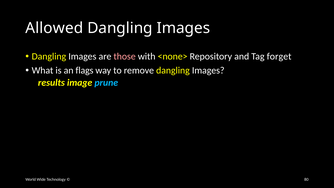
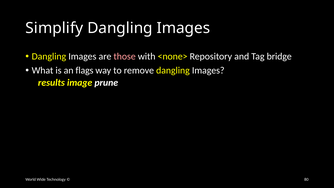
Allowed: Allowed -> Simplify
forget: forget -> bridge
prune colour: light blue -> white
